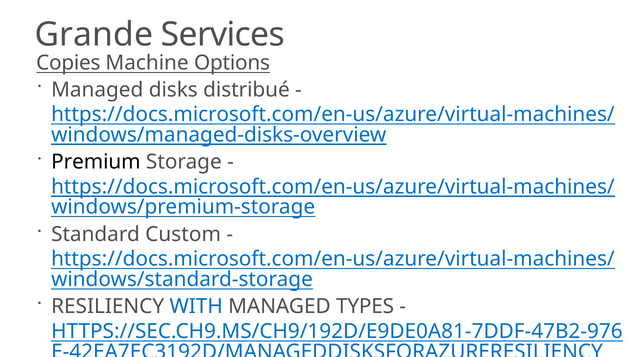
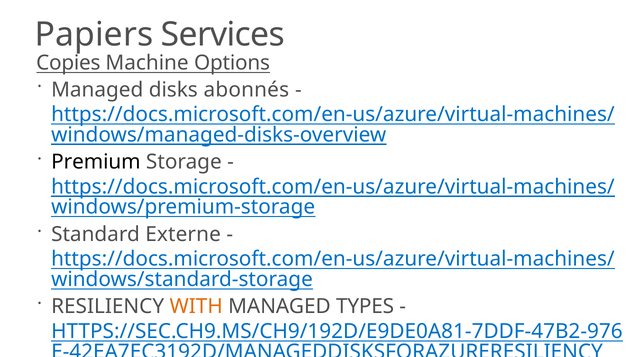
Grande: Grande -> Papiers
distribué: distribué -> abonnés
Standard Custom: Custom -> Externe
WITH colour: blue -> orange
